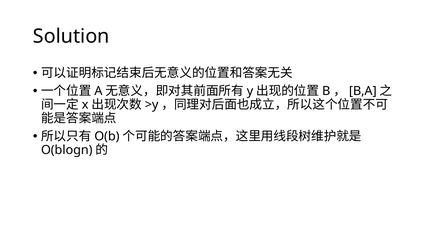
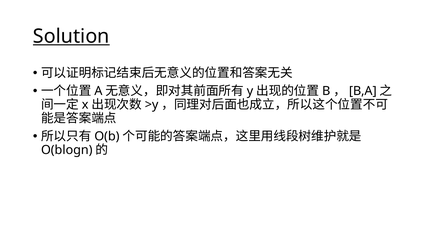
Solution underline: none -> present
